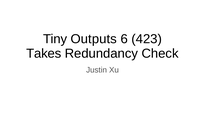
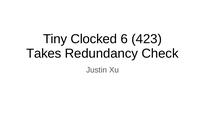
Outputs: Outputs -> Clocked
